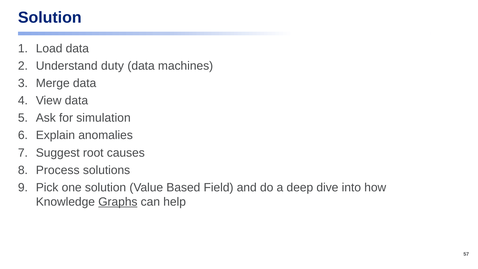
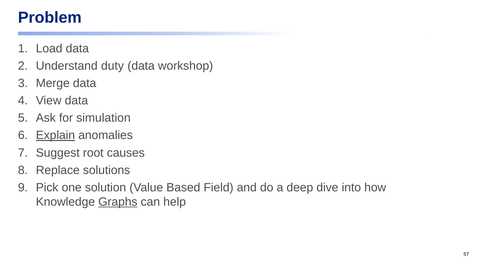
Solution at (50, 17): Solution -> Problem
machines: machines -> workshop
Explain underline: none -> present
Process: Process -> Replace
